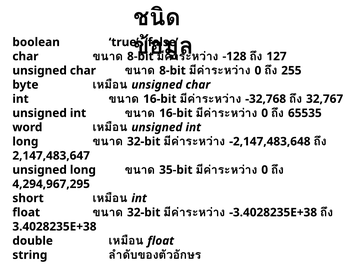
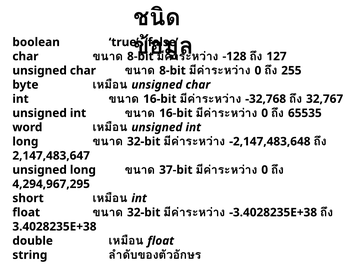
35-bit: 35-bit -> 37-bit
